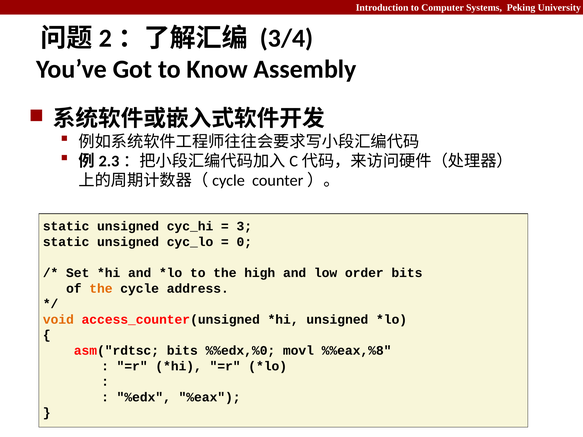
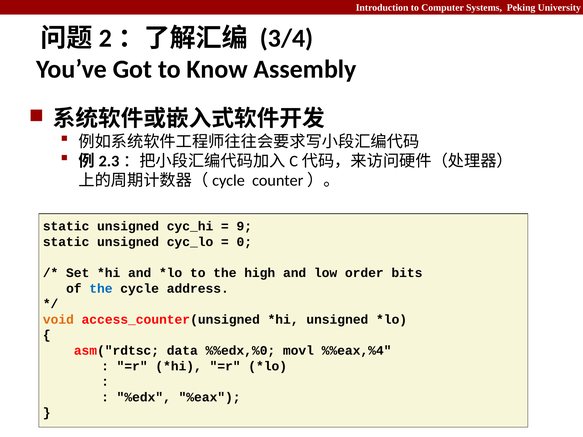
3: 3 -> 9
the at (101, 289) colour: orange -> blue
asm("rdtsc bits: bits -> data
%%eax,%8: %%eax,%8 -> %%eax,%4
